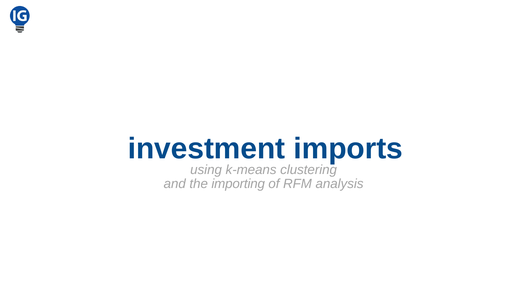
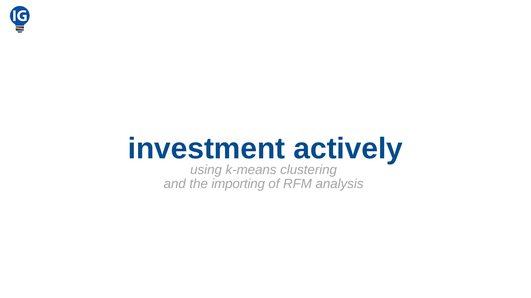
imports: imports -> actively
